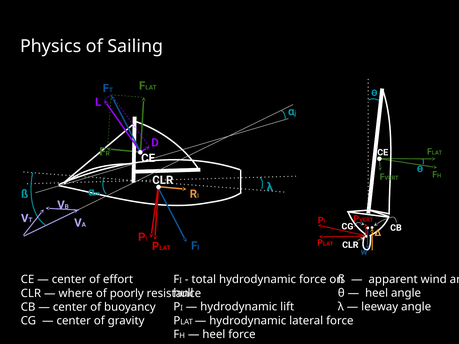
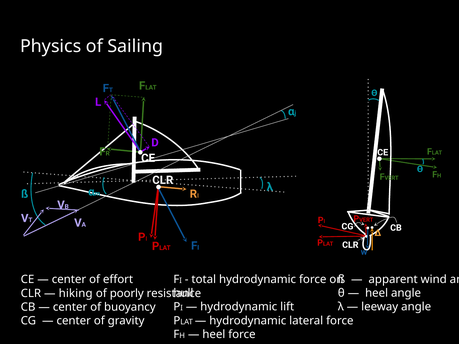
where: where -> hiking
